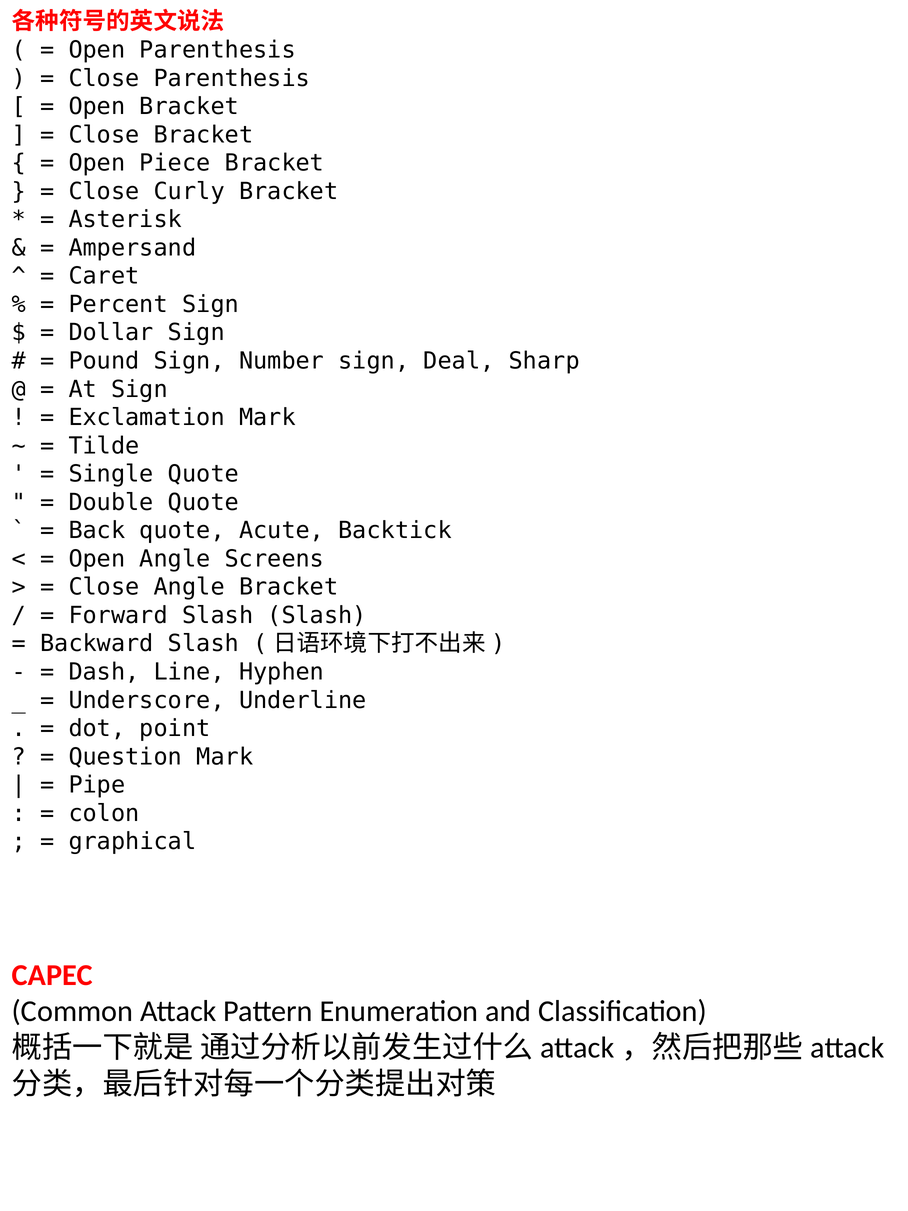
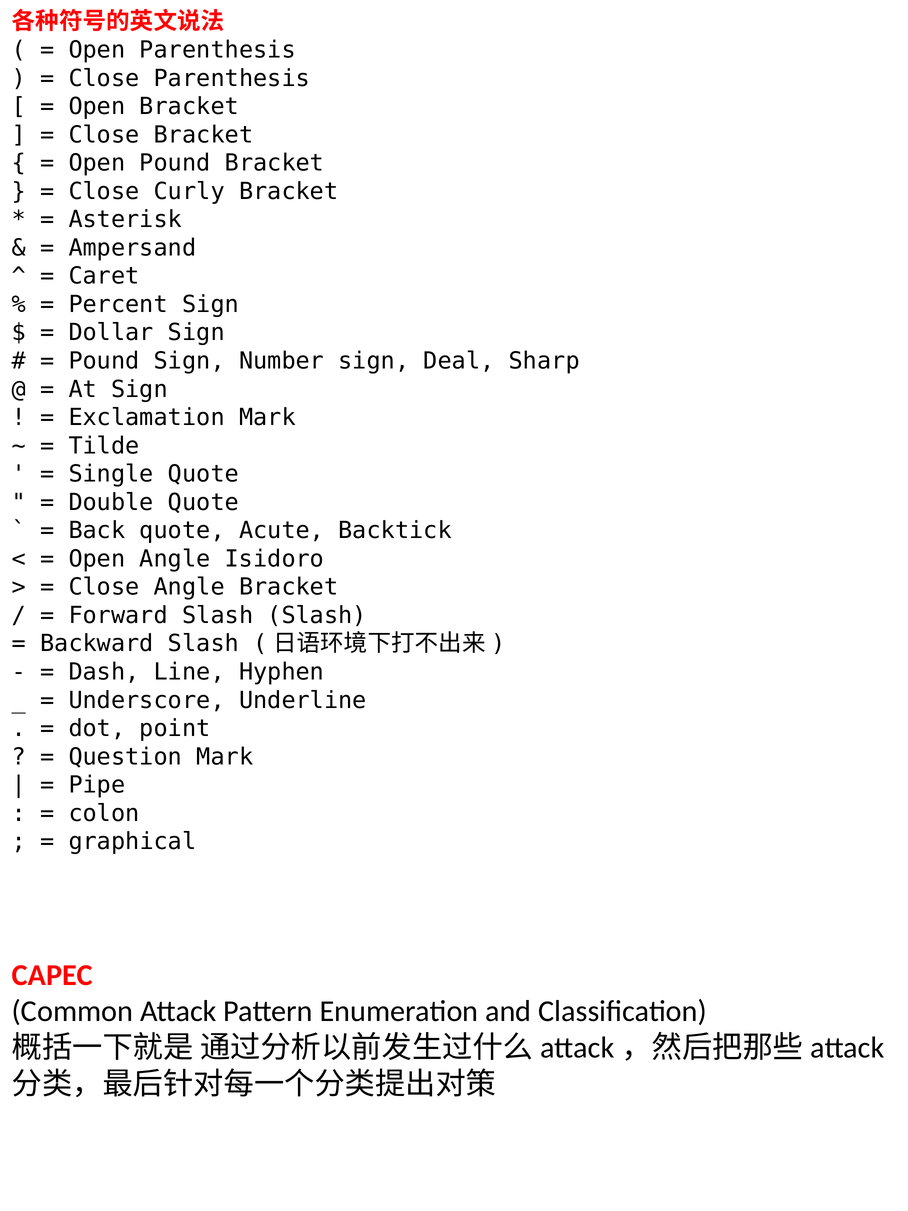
Open Piece: Piece -> Pound
Screens: Screens -> Isidoro
